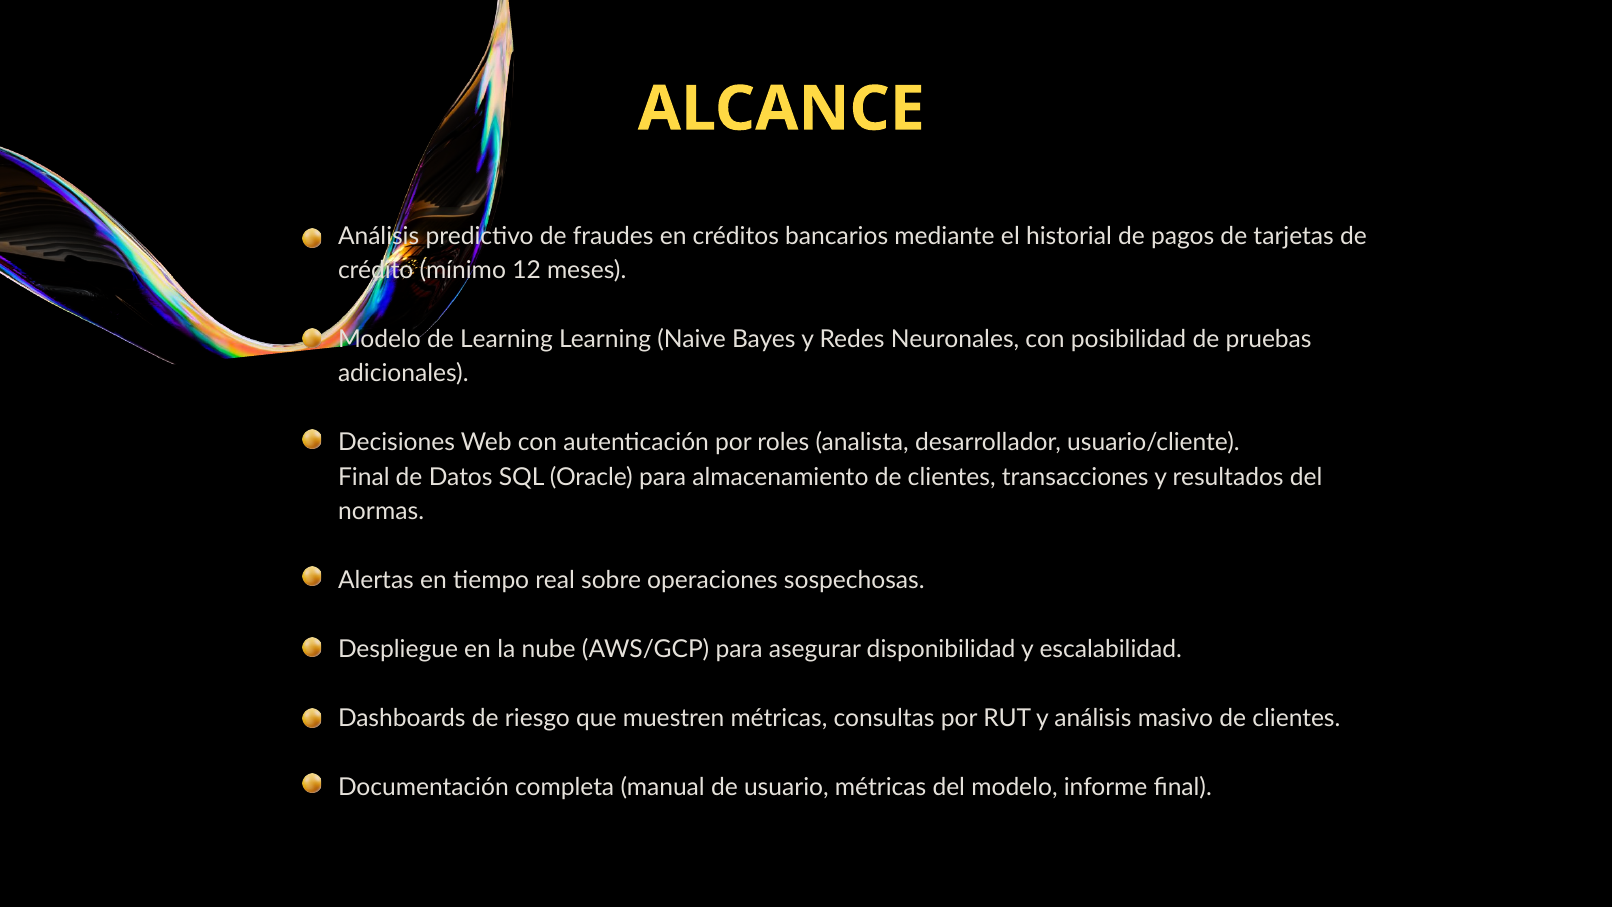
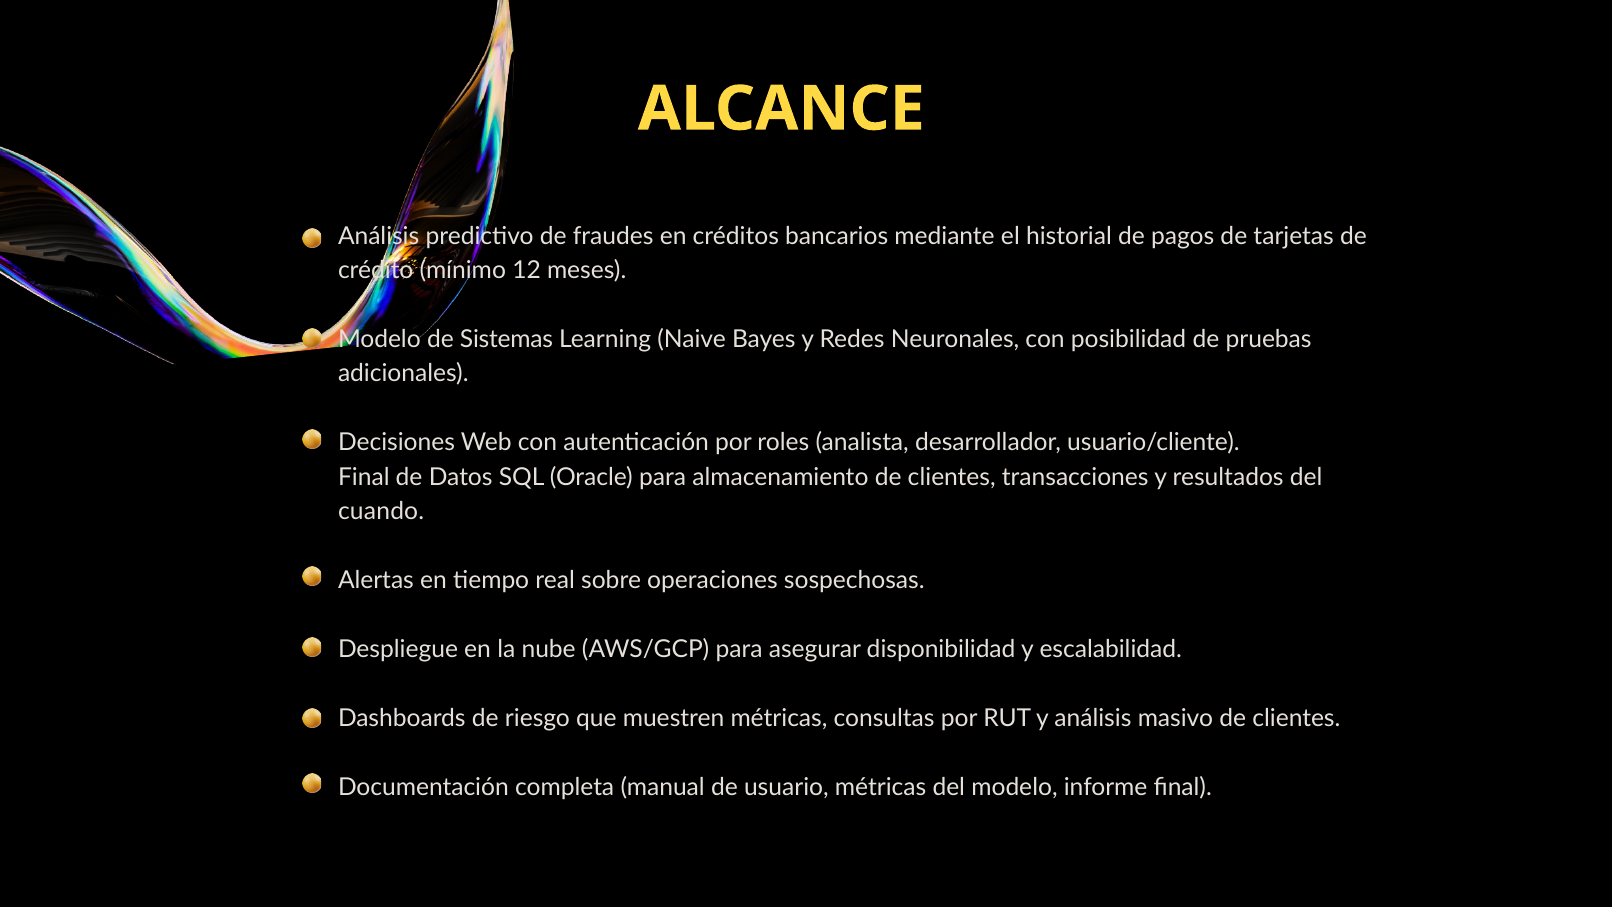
de Learning: Learning -> Sistemas
normas: normas -> cuando
